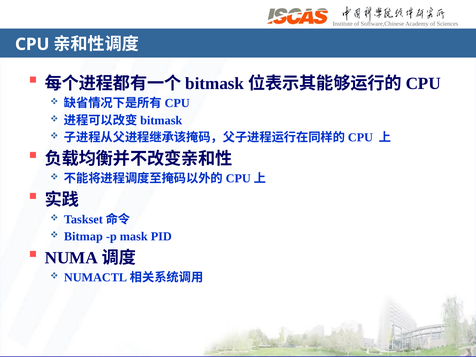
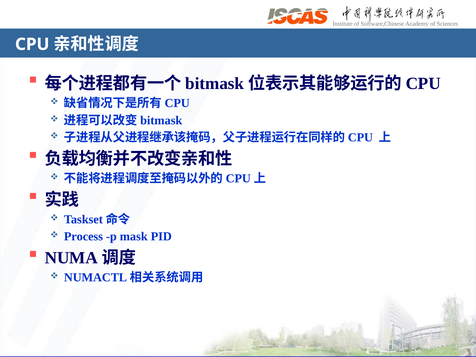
Bitmap: Bitmap -> Process
